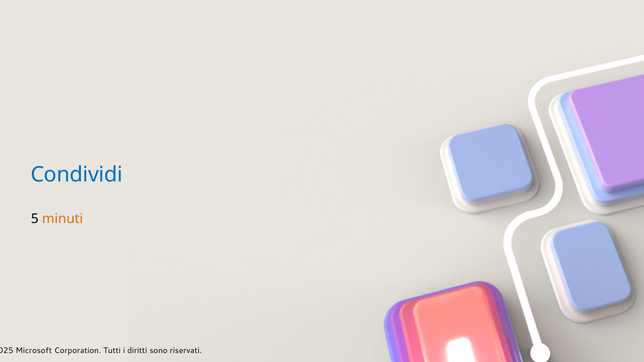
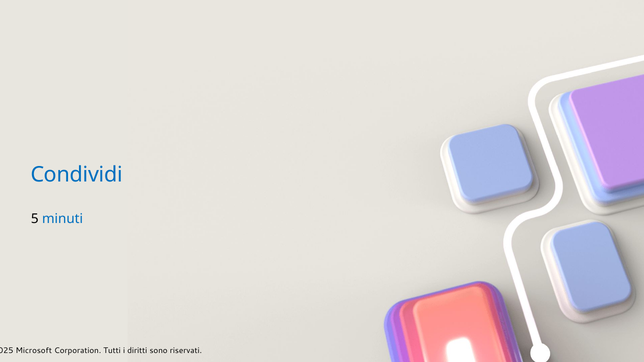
minuti colour: orange -> blue
